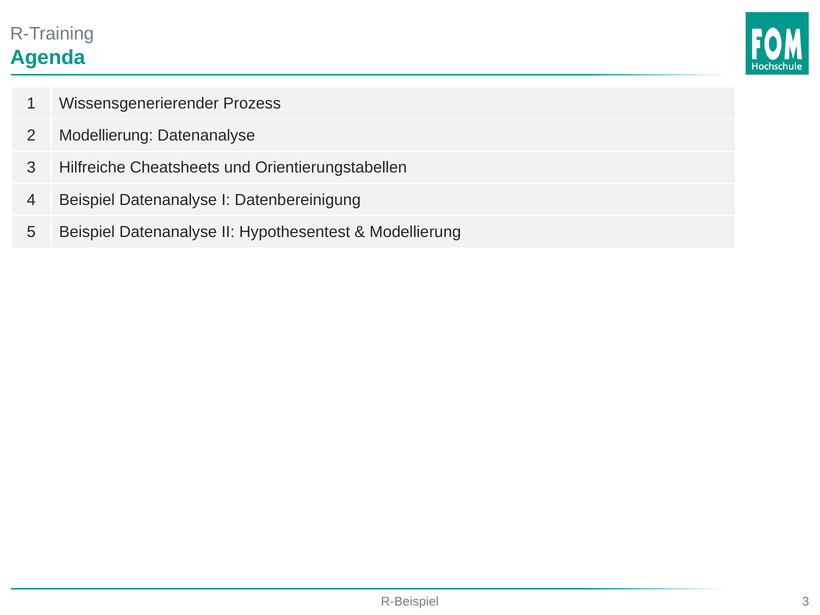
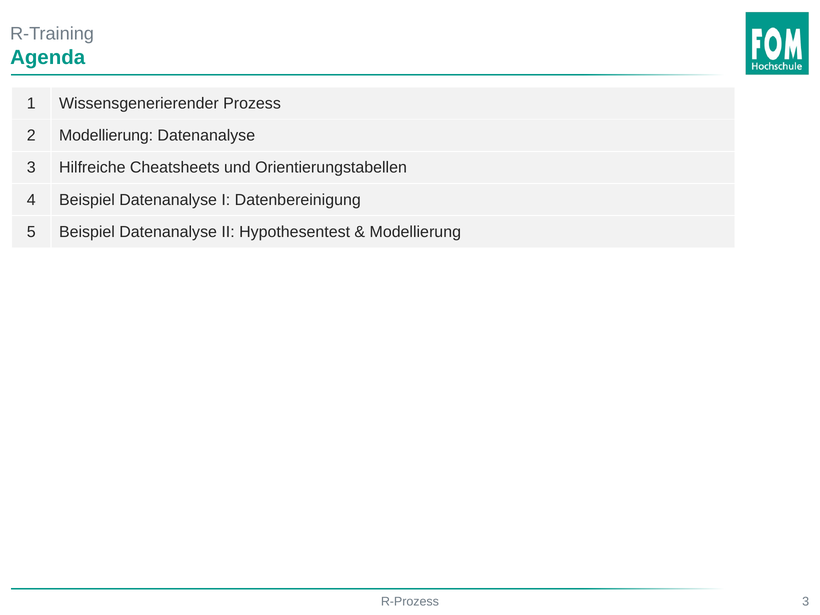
R-Beispiel: R-Beispiel -> R-Prozess
